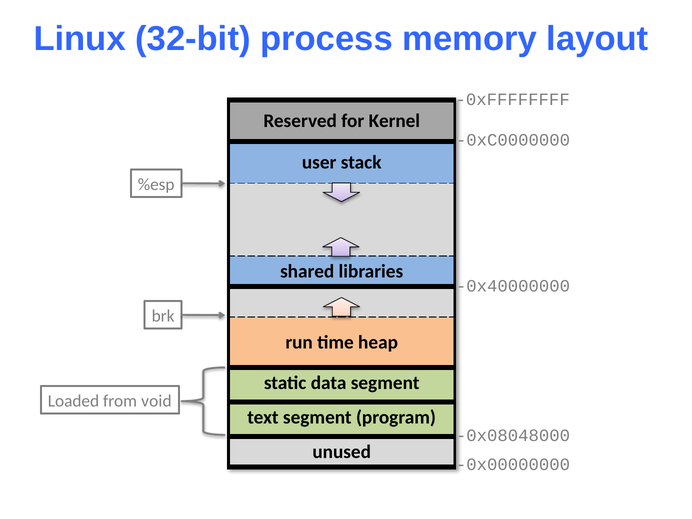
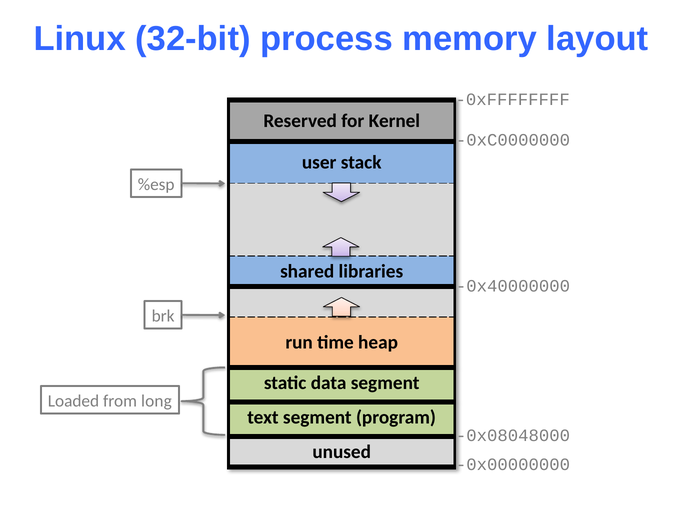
void: void -> long
